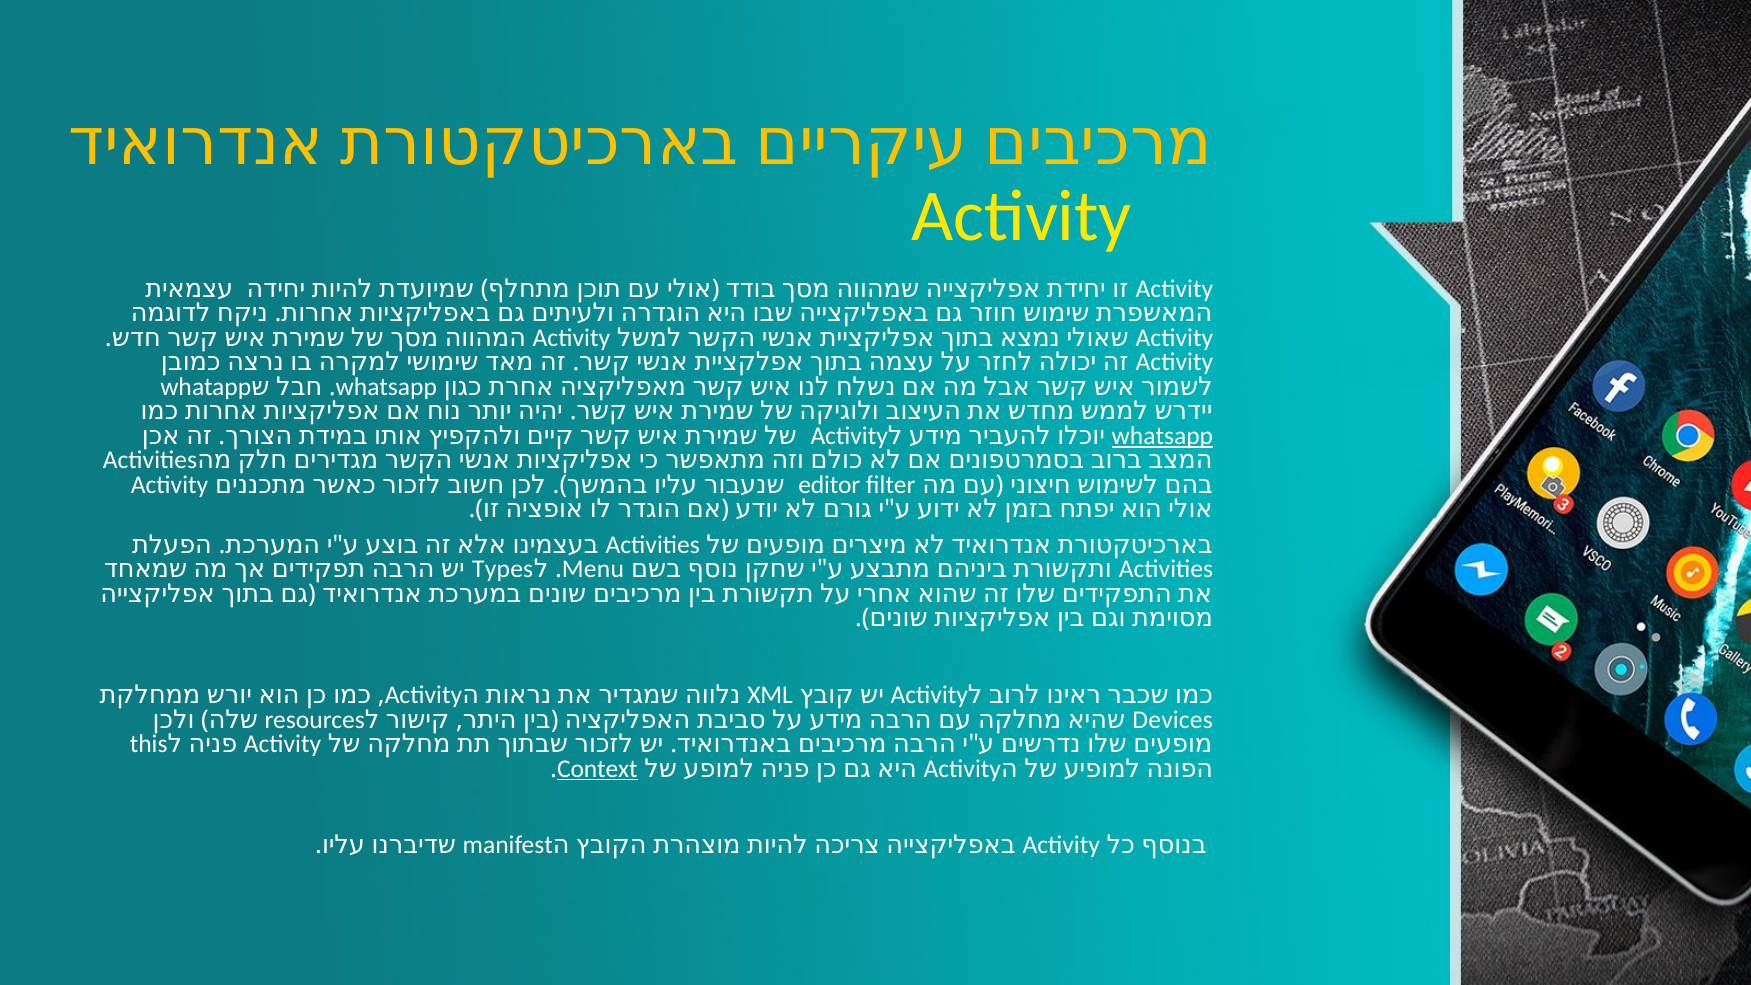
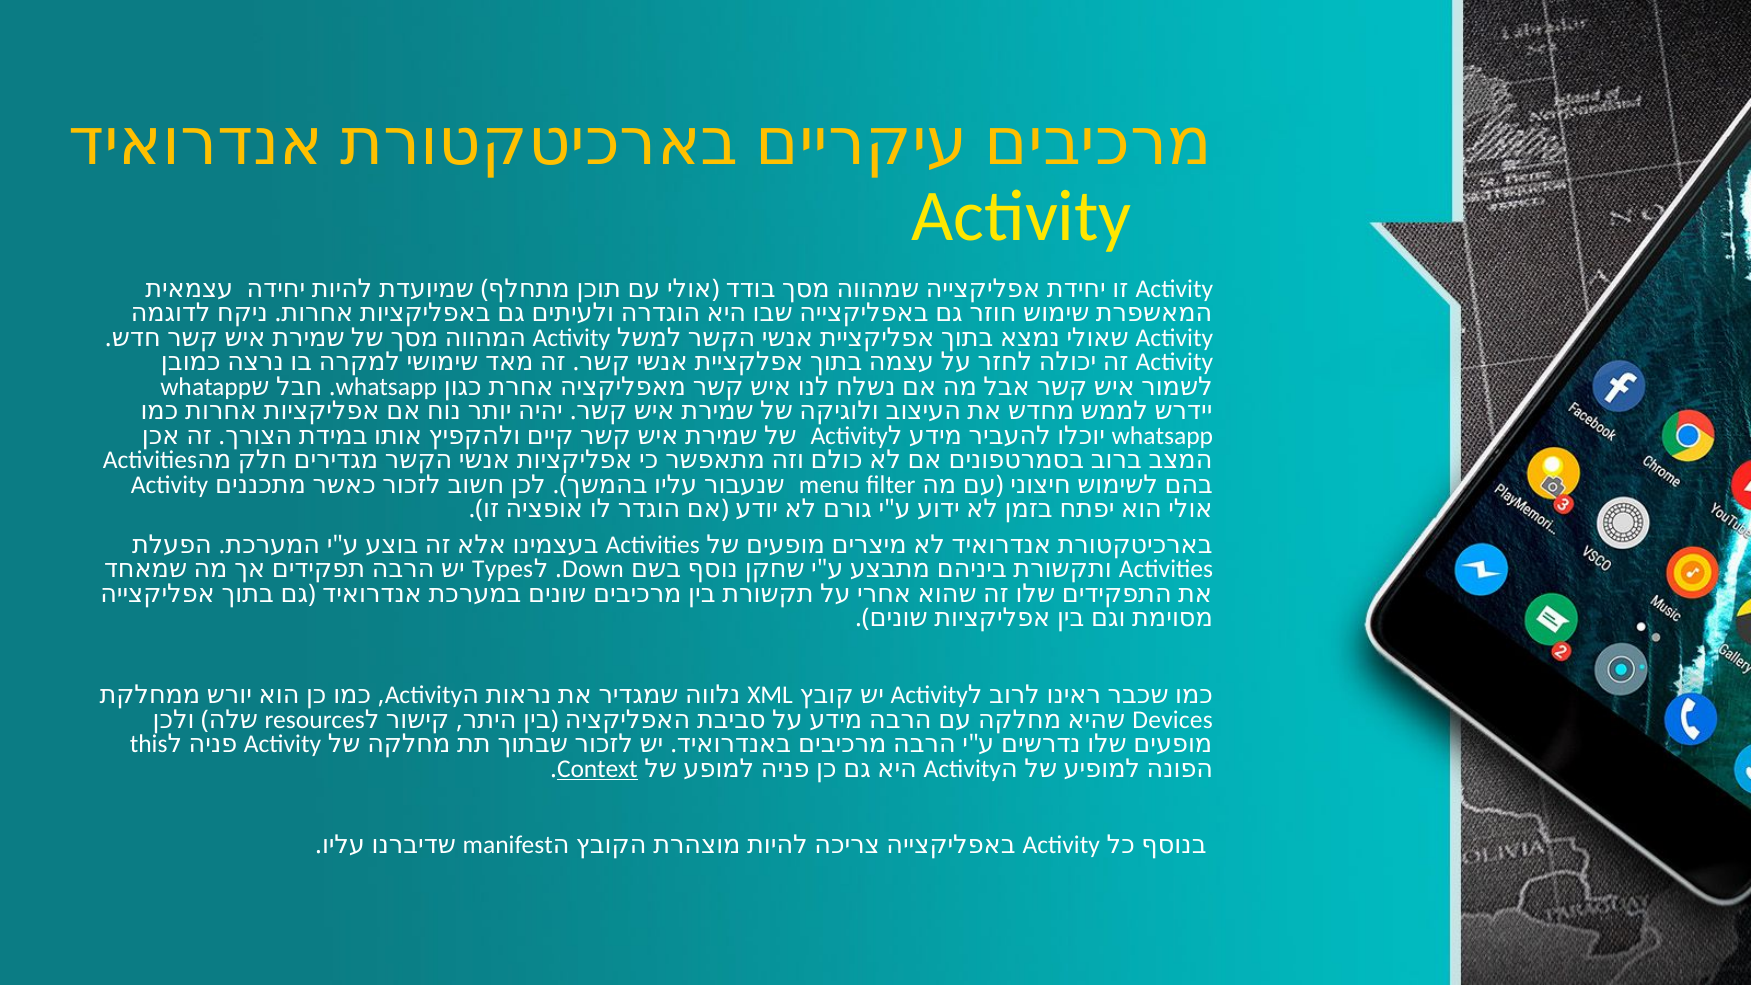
whatsapp at (1162, 436) underline: present -> none
editor: editor -> menu
Menu: Menu -> Down
